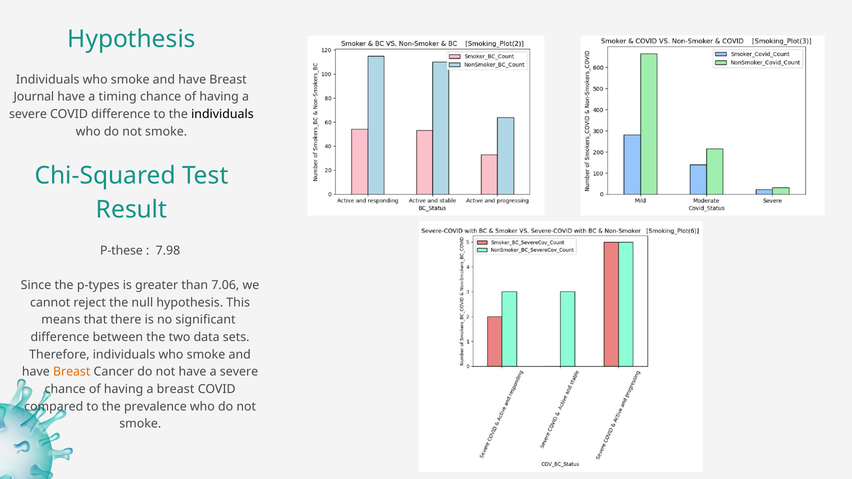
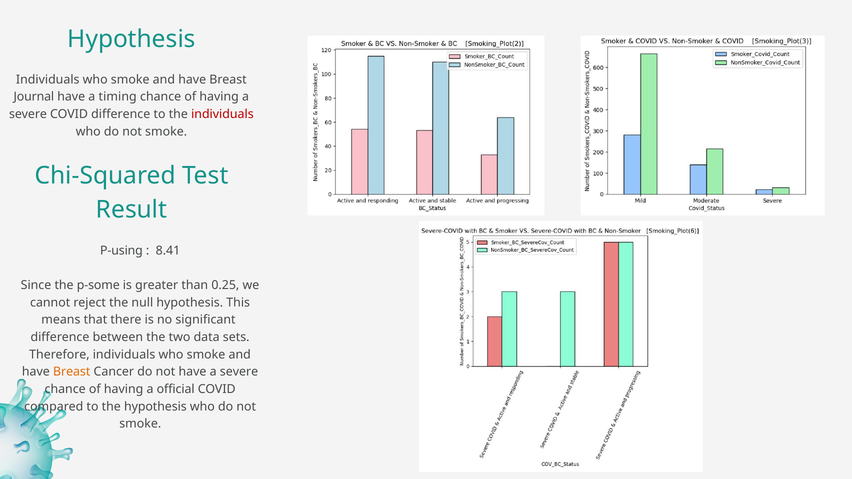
individuals at (222, 114) colour: black -> red
P-these: P-these -> P-using
7.98: 7.98 -> 8.41
p-types: p-types -> p-some
7.06: 7.06 -> 0.25
a breast: breast -> official
the prevalence: prevalence -> hypothesis
